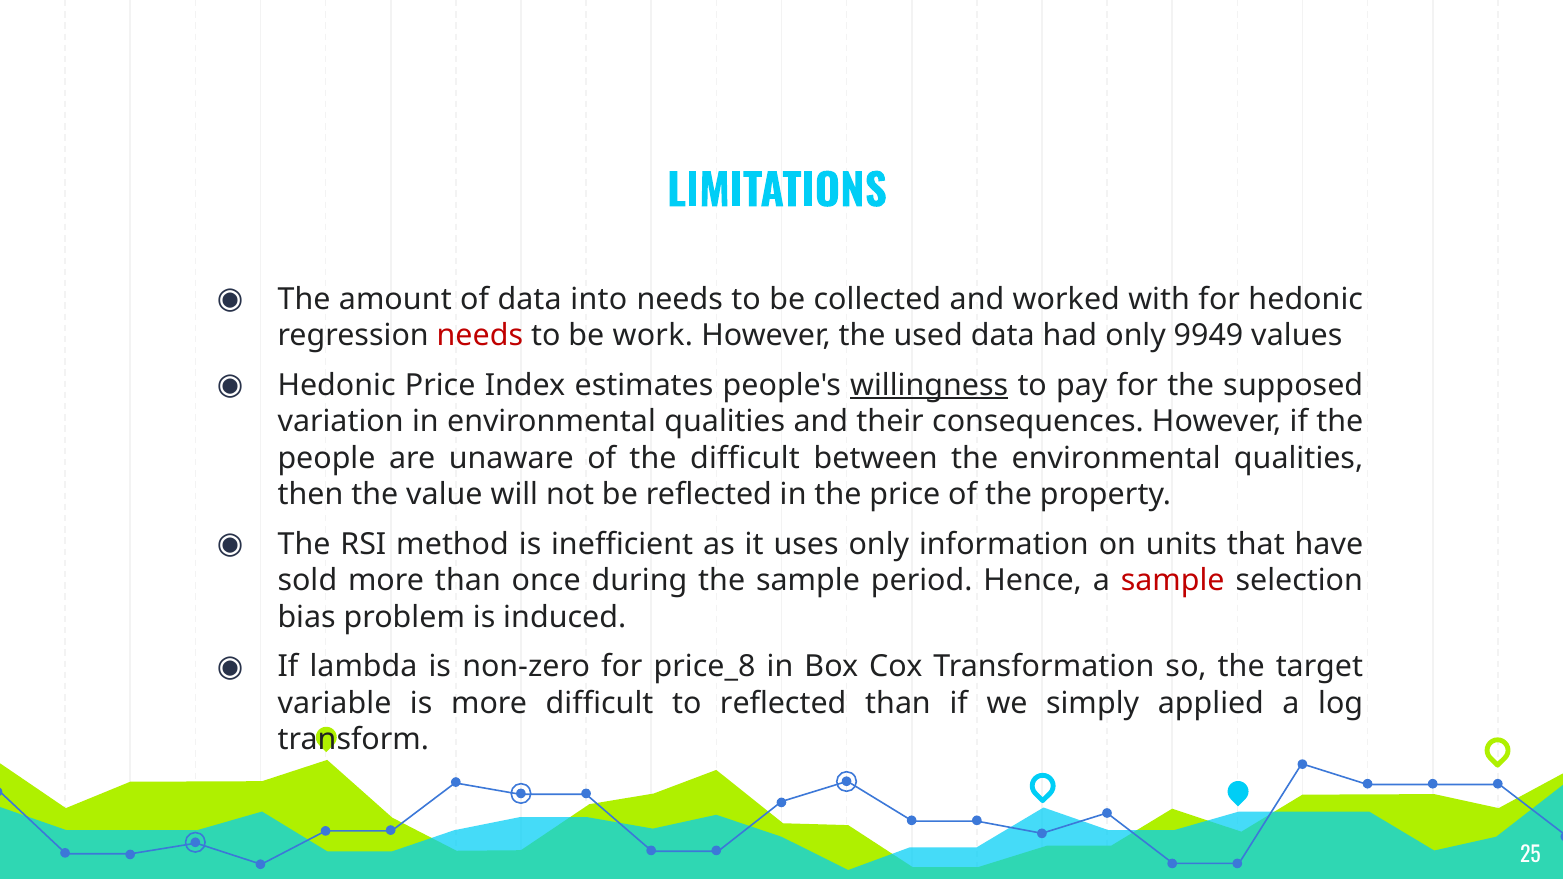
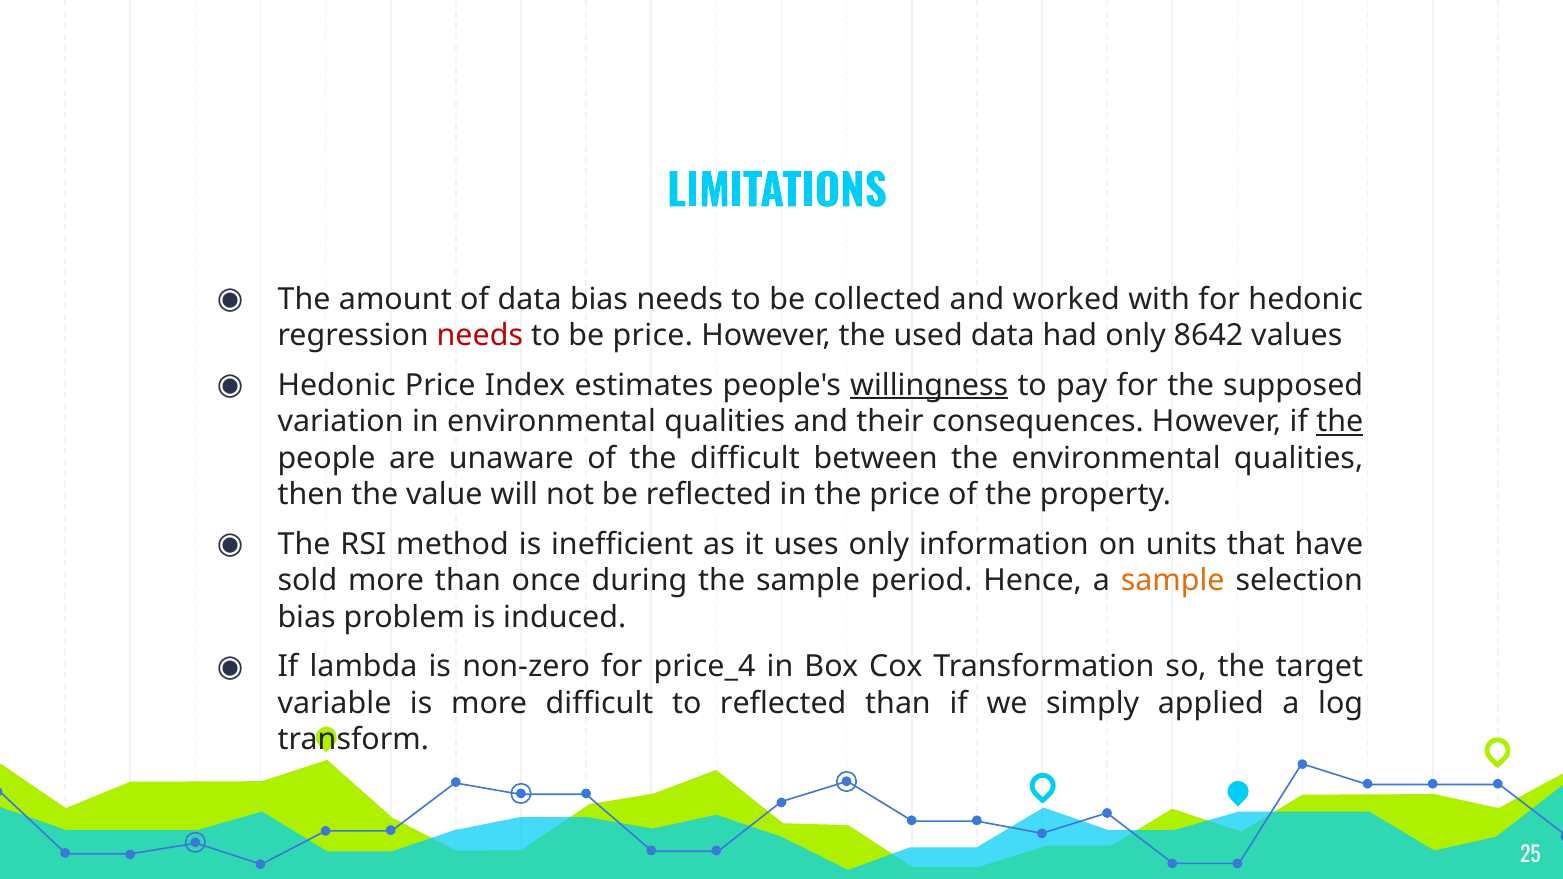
data into: into -> bias
be work: work -> price
9949: 9949 -> 8642
the at (1340, 422) underline: none -> present
sample at (1173, 581) colour: red -> orange
price_8: price_8 -> price_4
